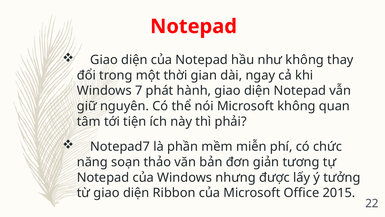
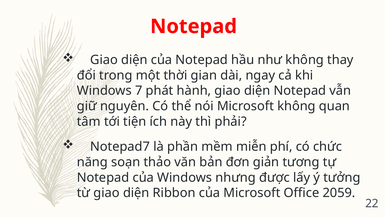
2015: 2015 -> 2059
